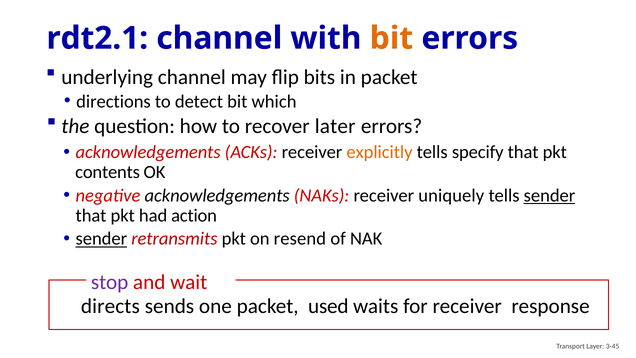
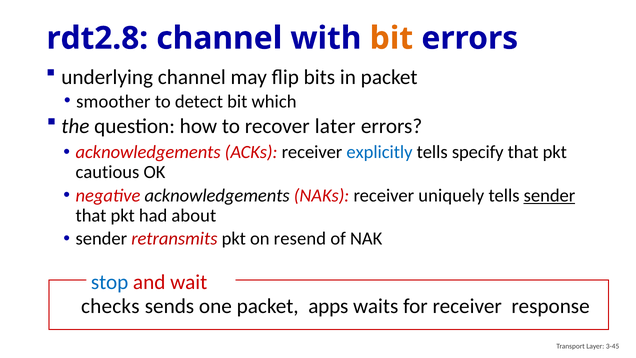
rdt2.1: rdt2.1 -> rdt2.8
directions: directions -> smoother
explicitly colour: orange -> blue
contents: contents -> cautious
action: action -> about
sender at (101, 239) underline: present -> none
stop colour: purple -> blue
directs: directs -> checks
used: used -> apps
